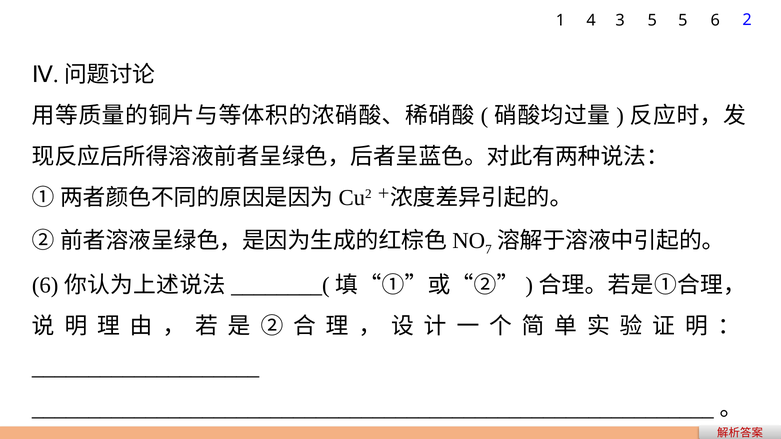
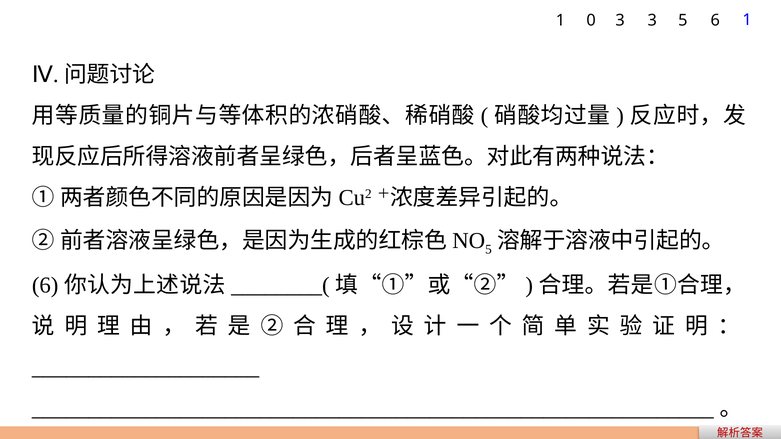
4: 4 -> 0
3 5: 5 -> 3
6 2: 2 -> 1
7 at (488, 250): 7 -> 5
